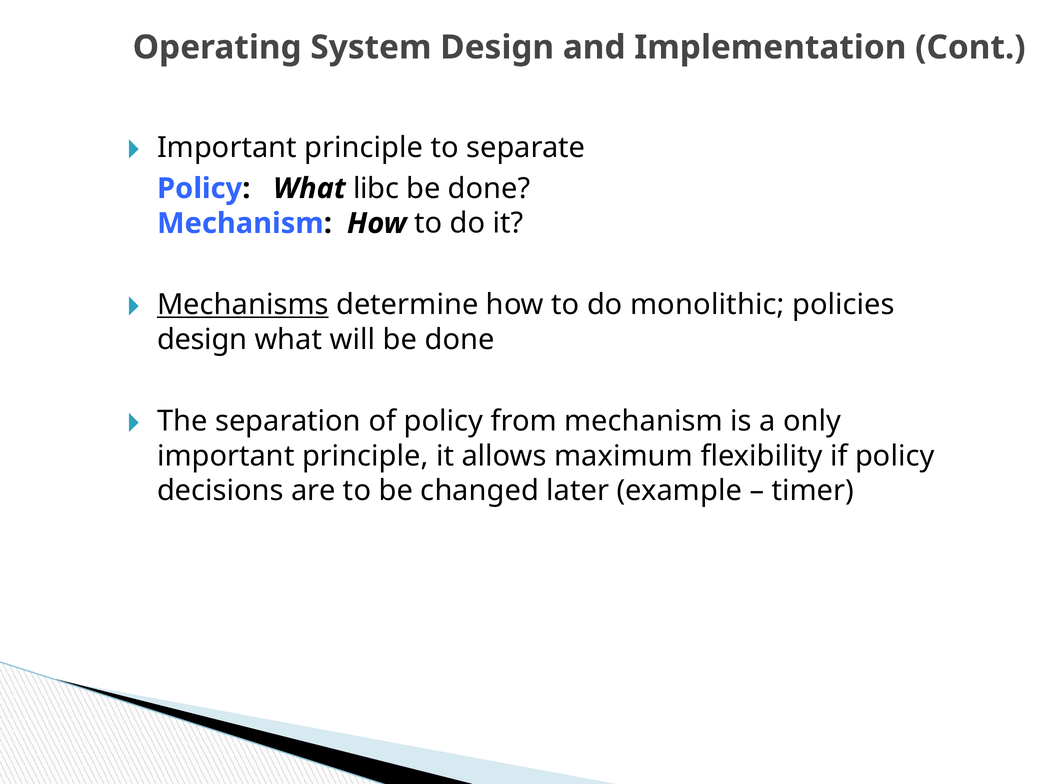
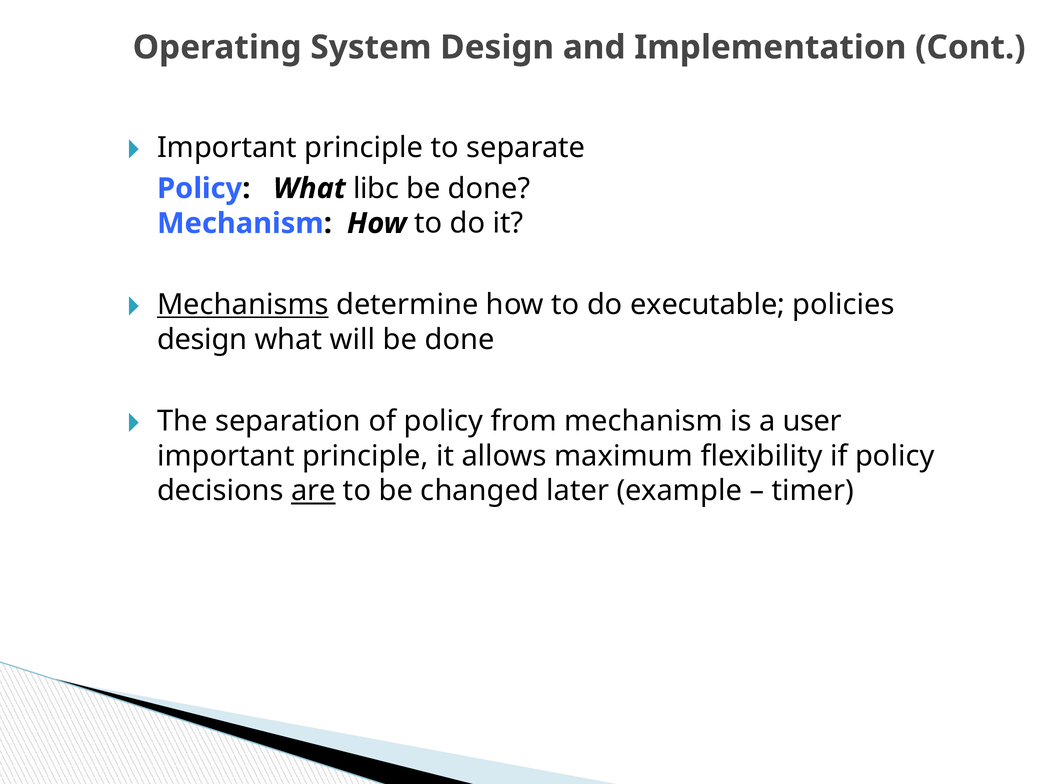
monolithic: monolithic -> executable
only: only -> user
are underline: none -> present
